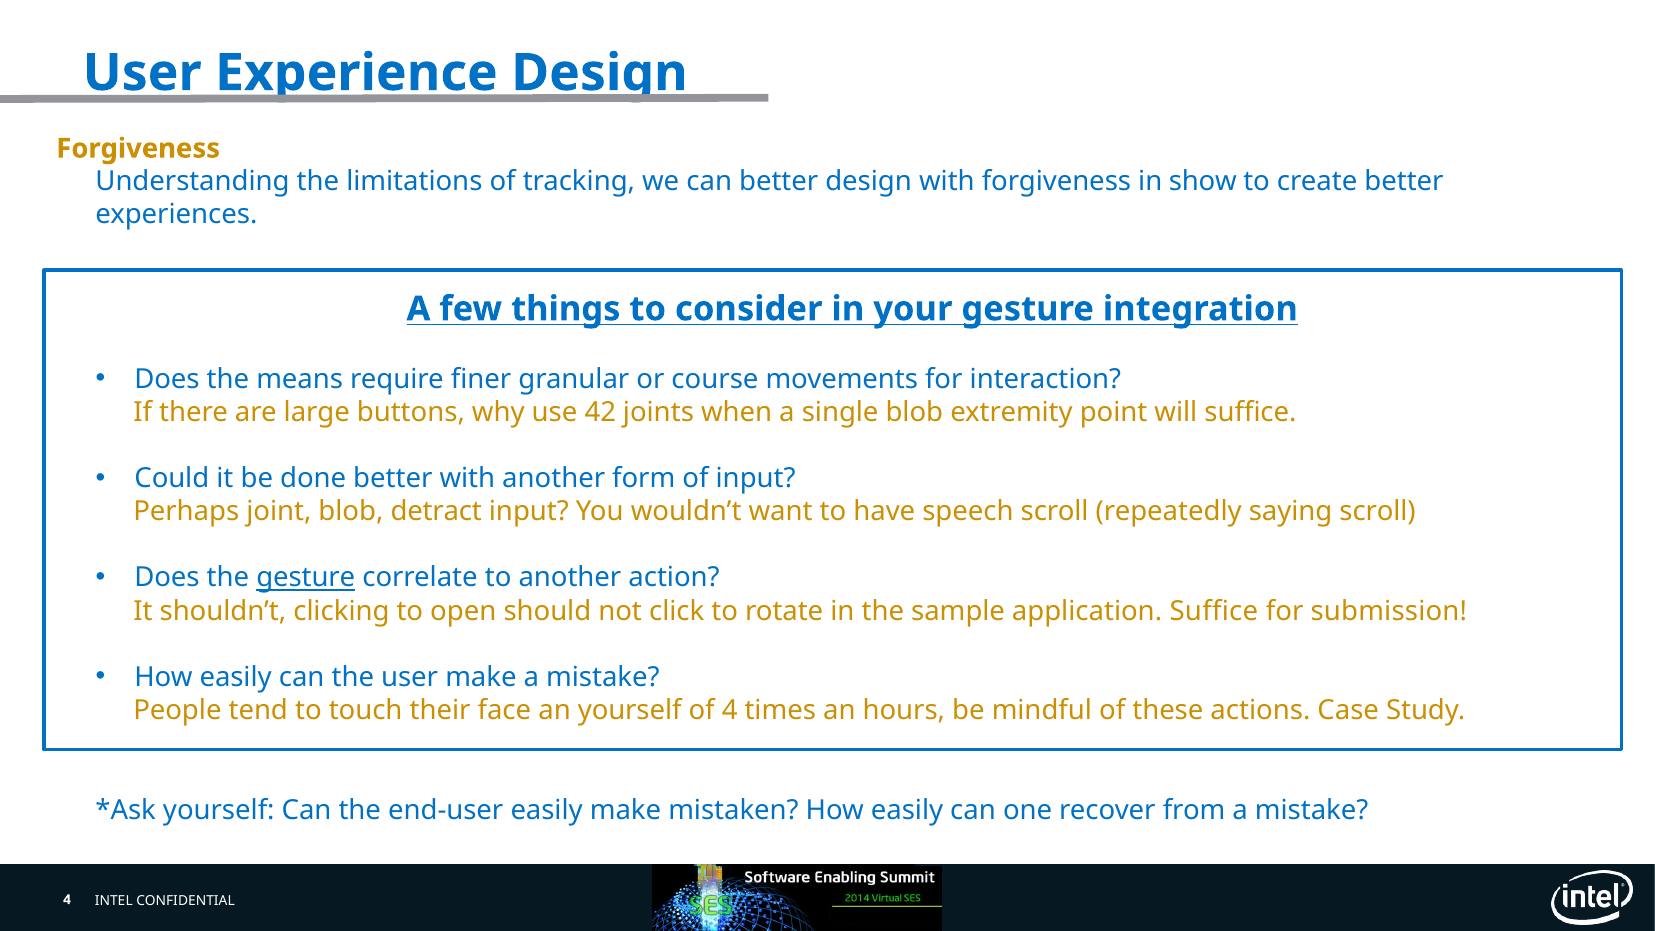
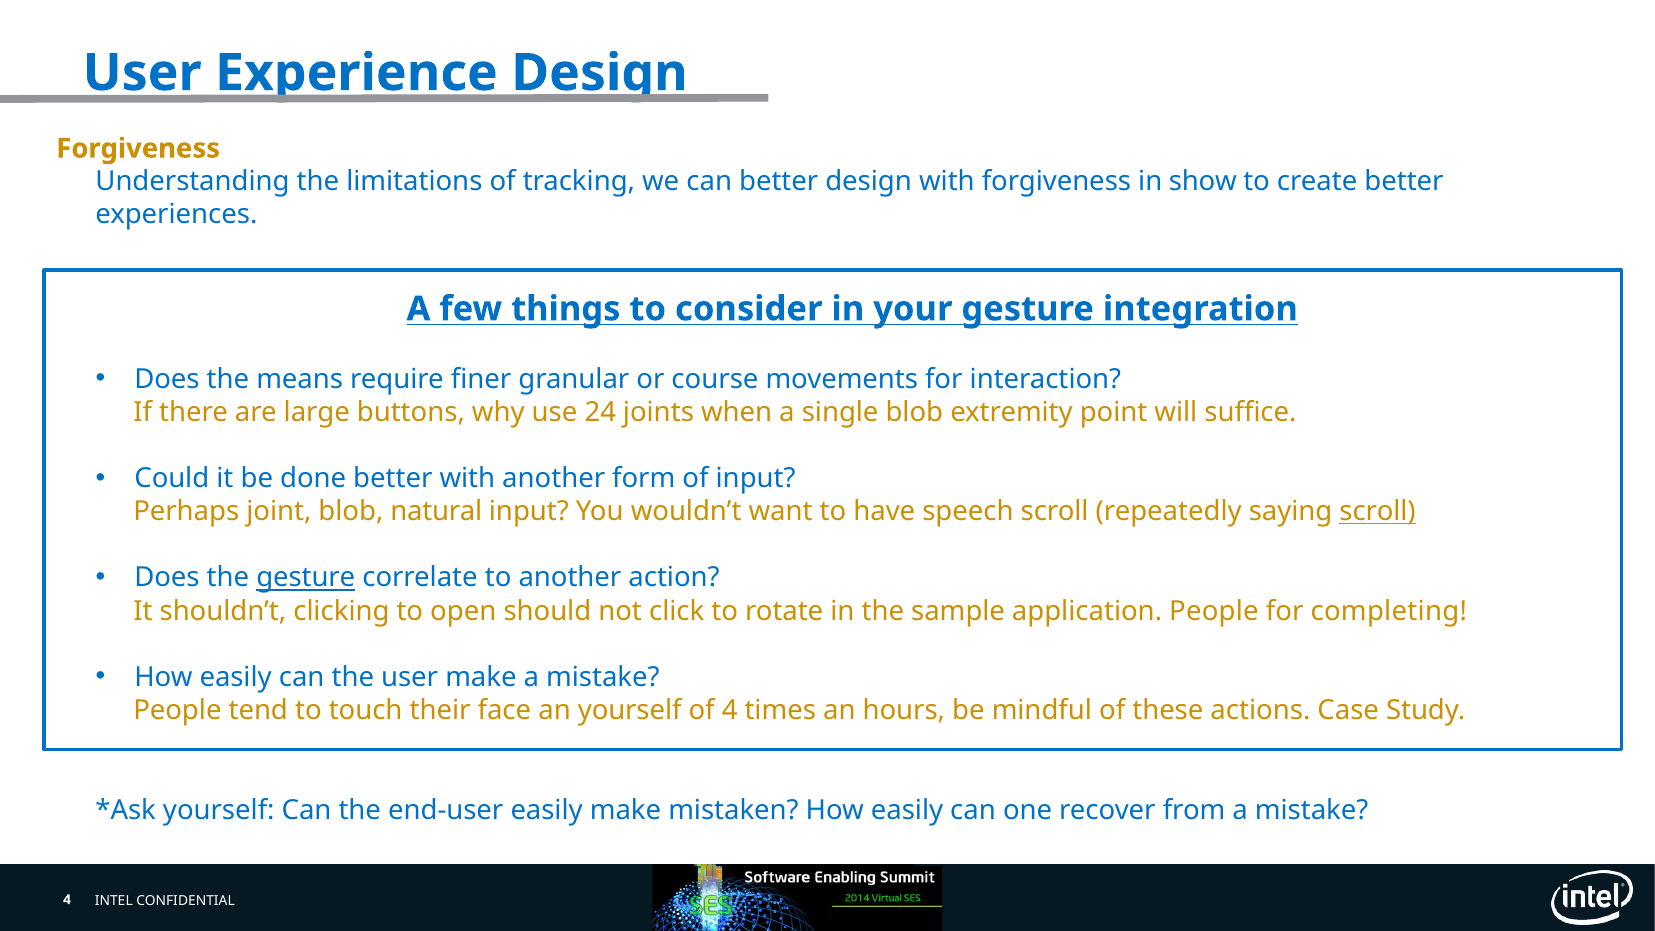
42: 42 -> 24
detract: detract -> natural
scroll at (1378, 512) underline: none -> present
application Suffice: Suffice -> People
submission: submission -> completing
